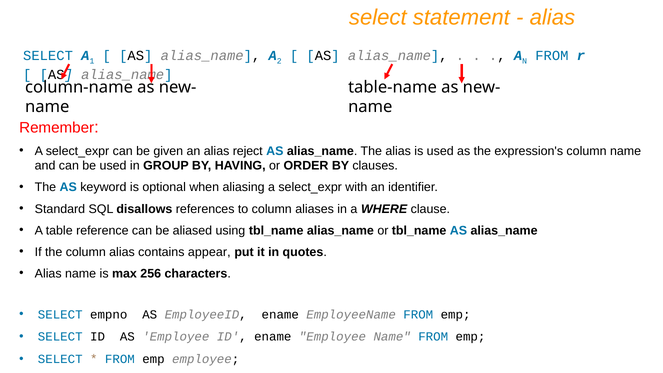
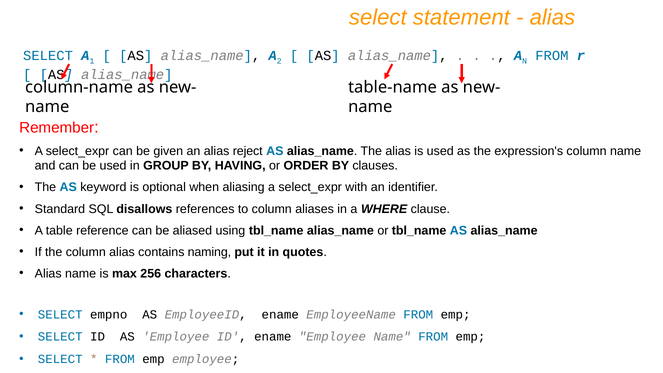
appear: appear -> naming
